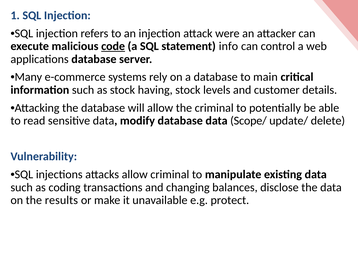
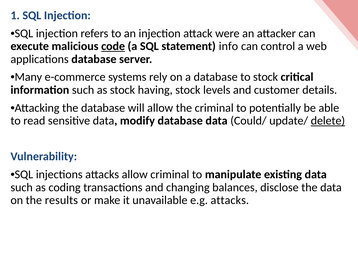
to main: main -> stock
Scope/: Scope/ -> Could/
delete underline: none -> present
e.g protect: protect -> attacks
